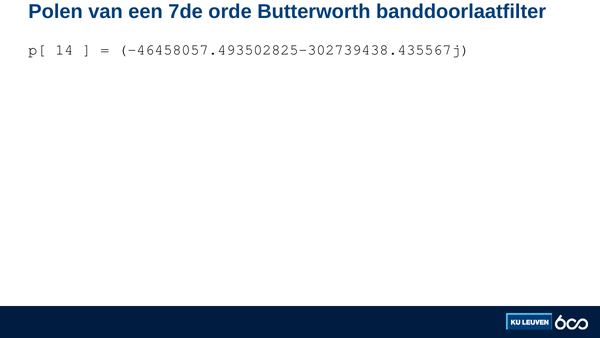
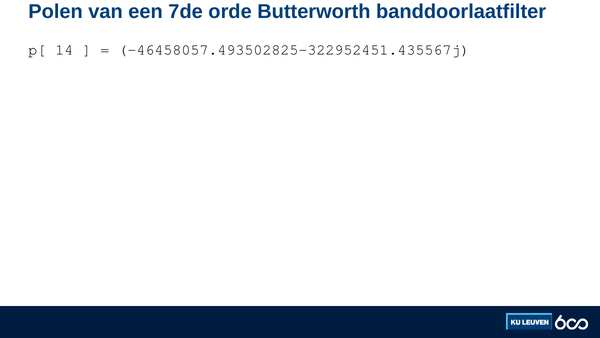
-46458057.493502825-302739438.435567j: -46458057.493502825-302739438.435567j -> -46458057.493502825-322952451.435567j
